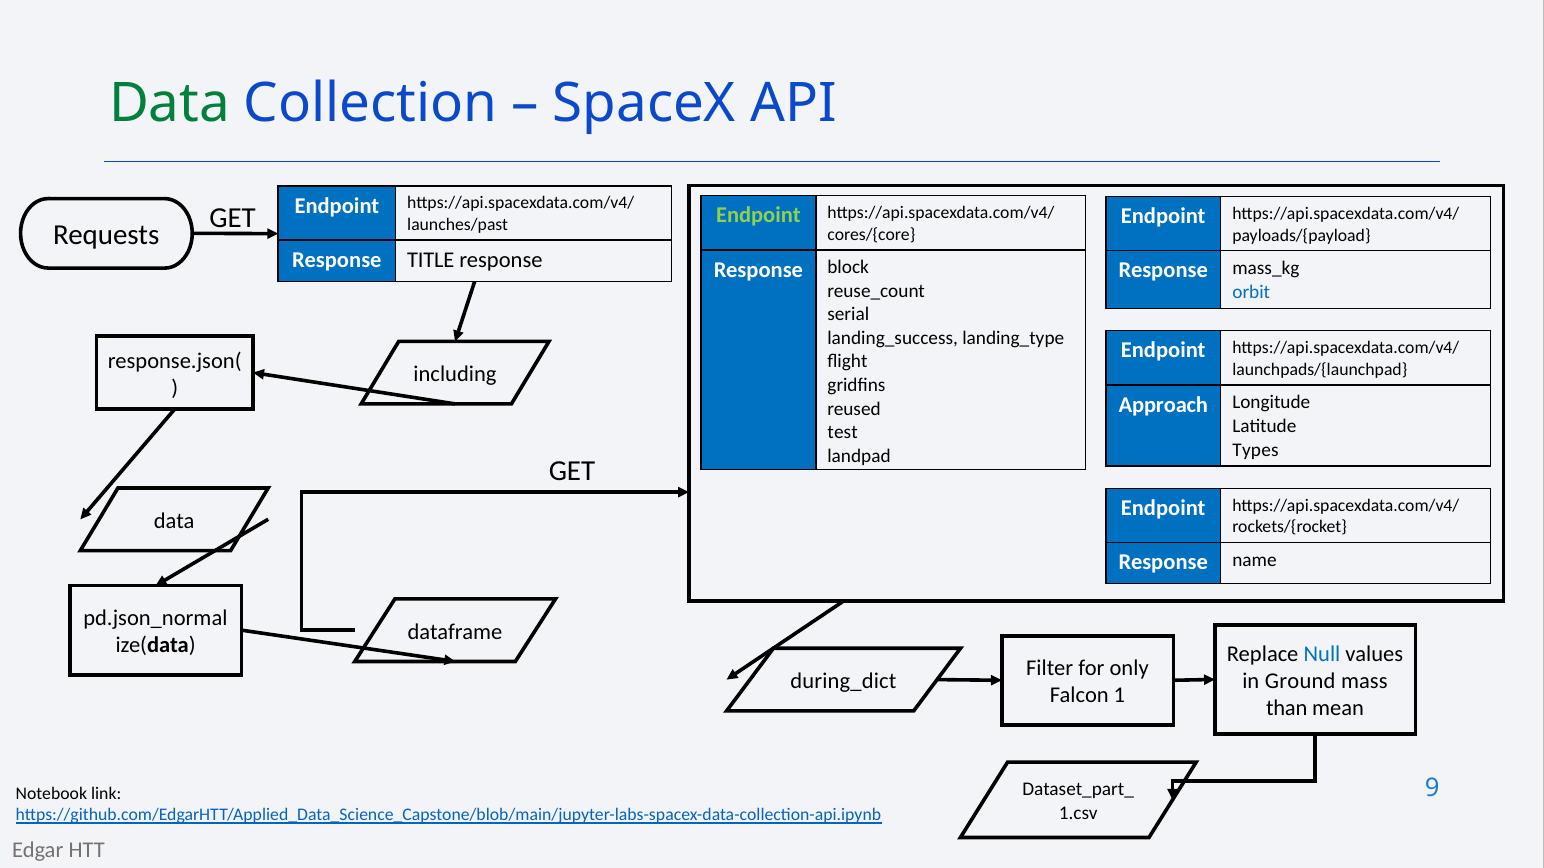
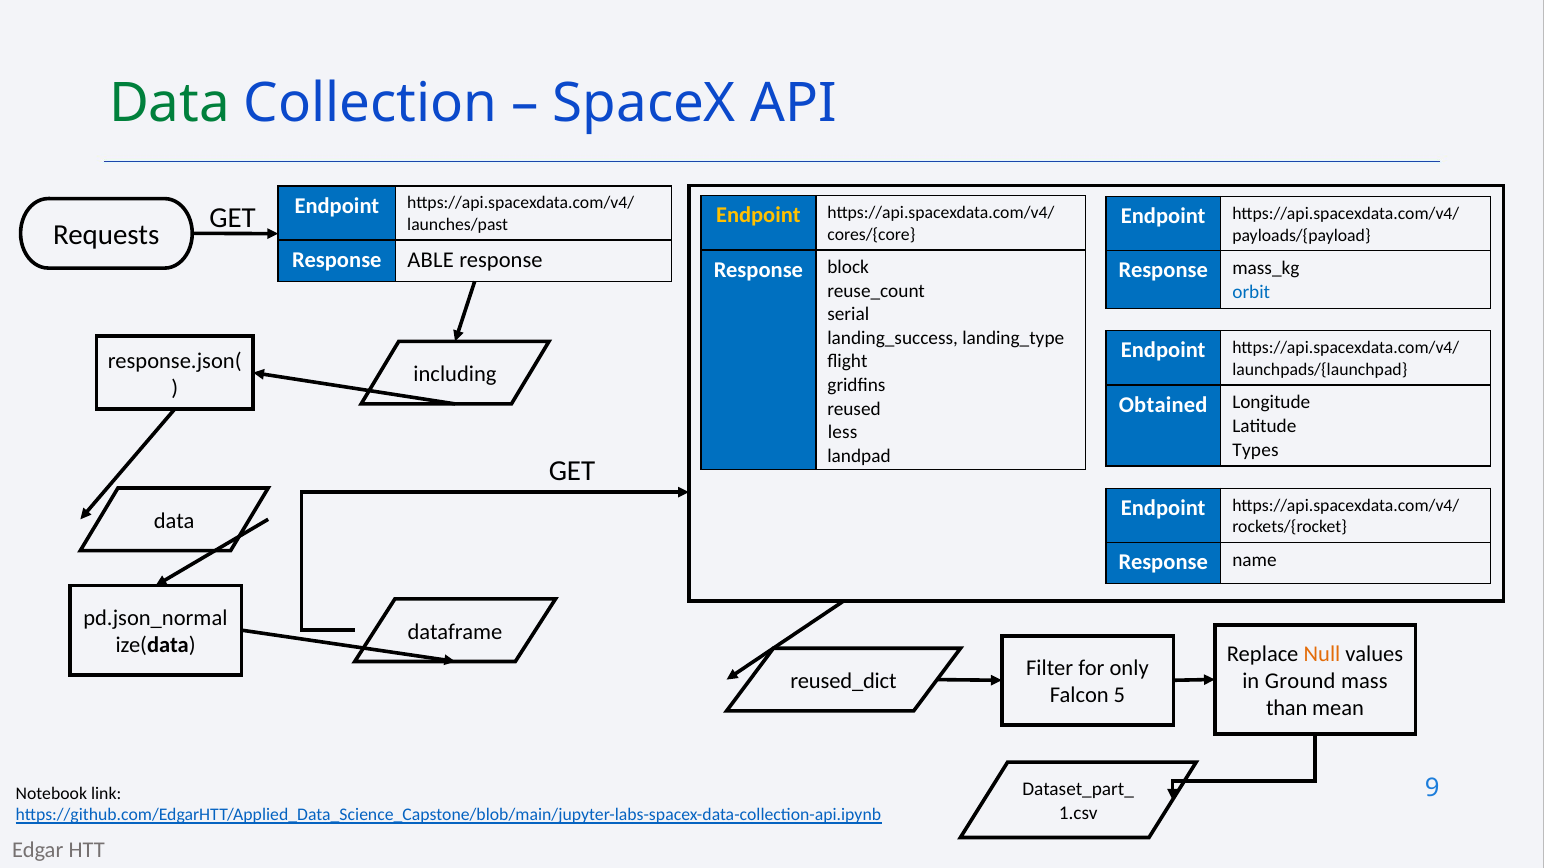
Endpoint at (758, 216) colour: light green -> yellow
TITLE: TITLE -> ABLE
Approach: Approach -> Obtained
test: test -> less
Null colour: blue -> orange
during_dict: during_dict -> reused_dict
1: 1 -> 5
